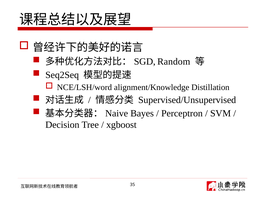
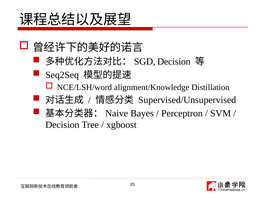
Random at (174, 62): Random -> Decision
